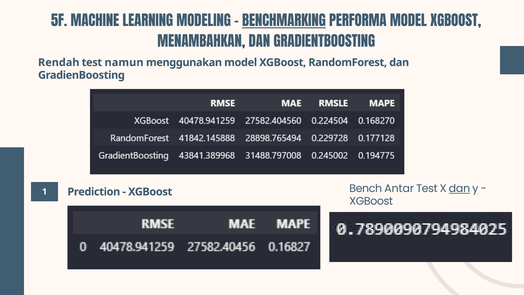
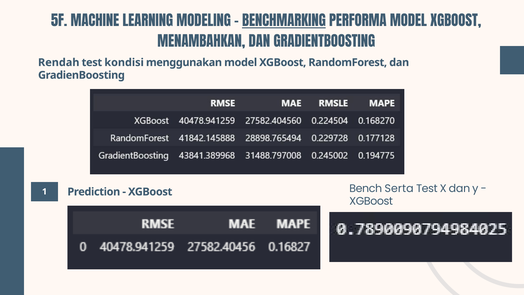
namun: namun -> kondisi
Antar: Antar -> Serta
dan at (459, 188) underline: present -> none
